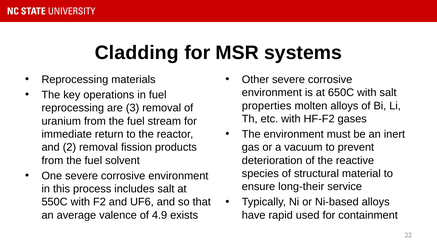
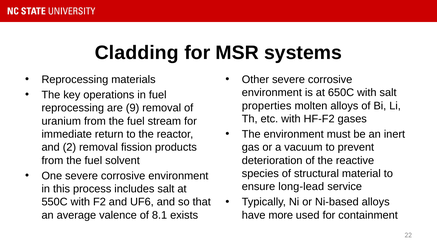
3: 3 -> 9
long-their: long-their -> long-lead
4.9: 4.9 -> 8.1
rapid: rapid -> more
